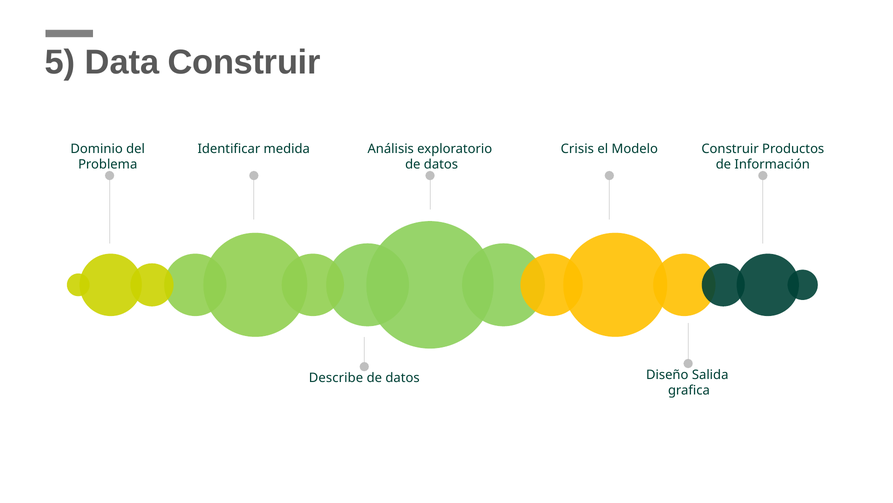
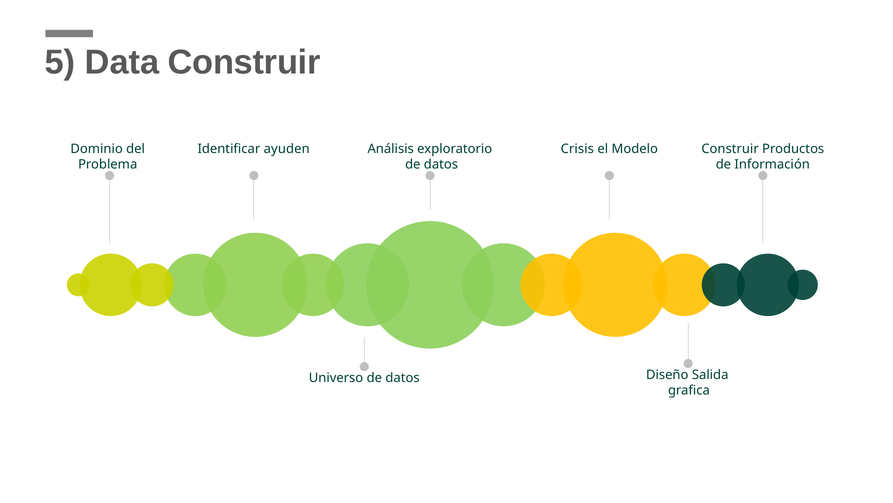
medida: medida -> ayuden
Describe: Describe -> Universo
